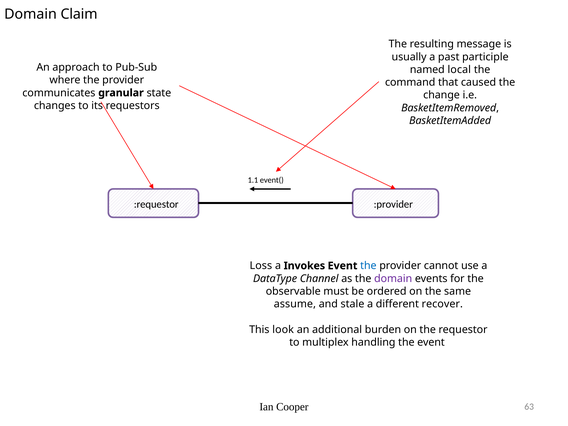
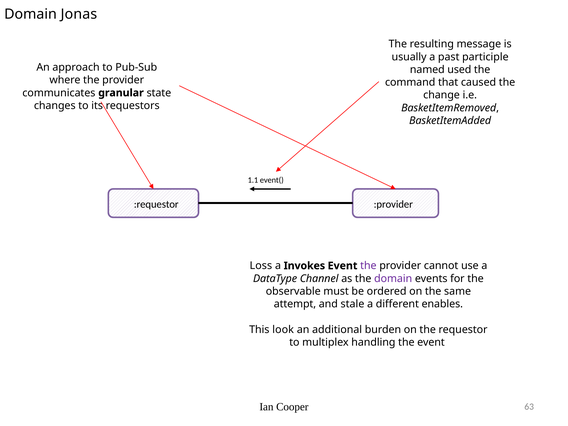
Claim: Claim -> Jonas
local: local -> used
the at (368, 266) colour: blue -> purple
assume: assume -> attempt
recover: recover -> enables
